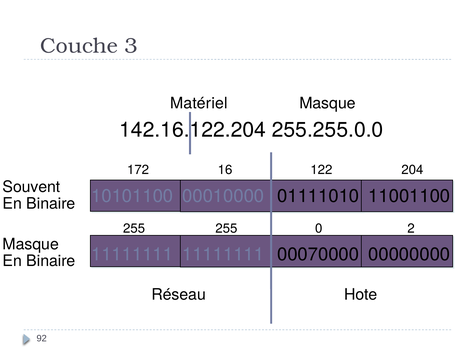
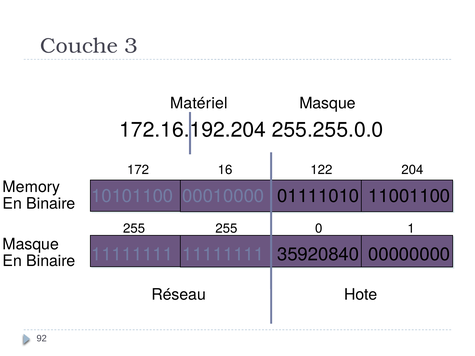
142.16.122.204: 142.16.122.204 -> 172.16.192.204
Souvent: Souvent -> Memory
2: 2 -> 1
00070000: 00070000 -> 35920840
